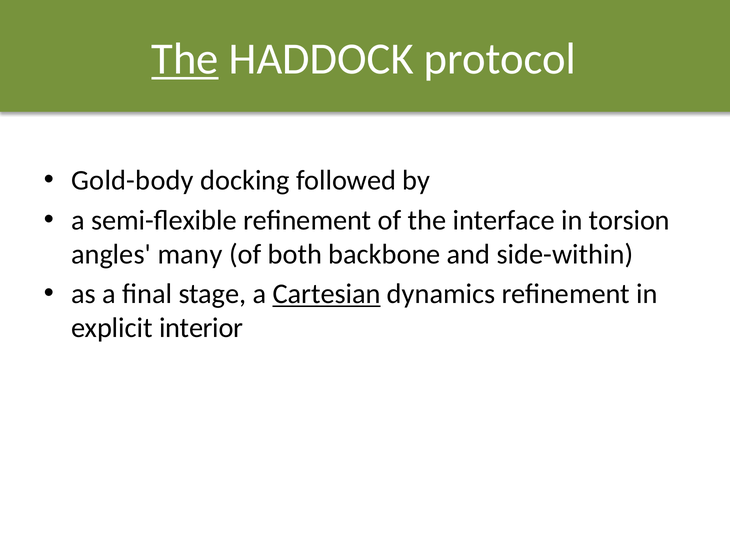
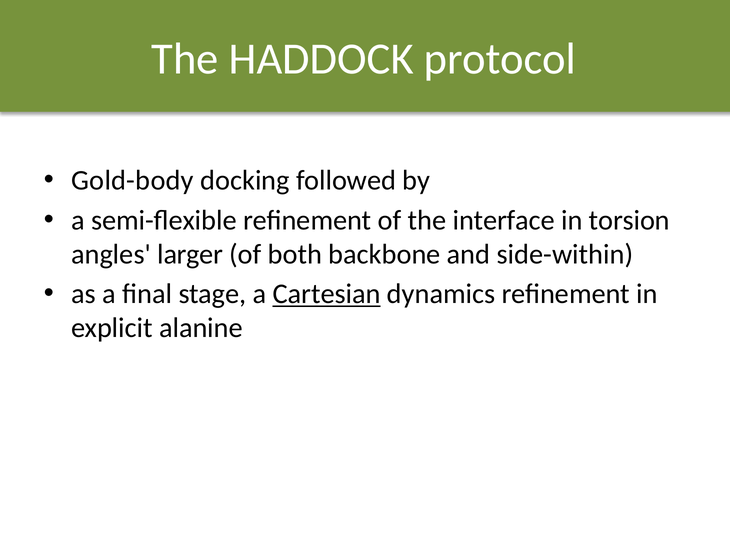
The at (185, 59) underline: present -> none
many: many -> larger
interior: interior -> alanine
